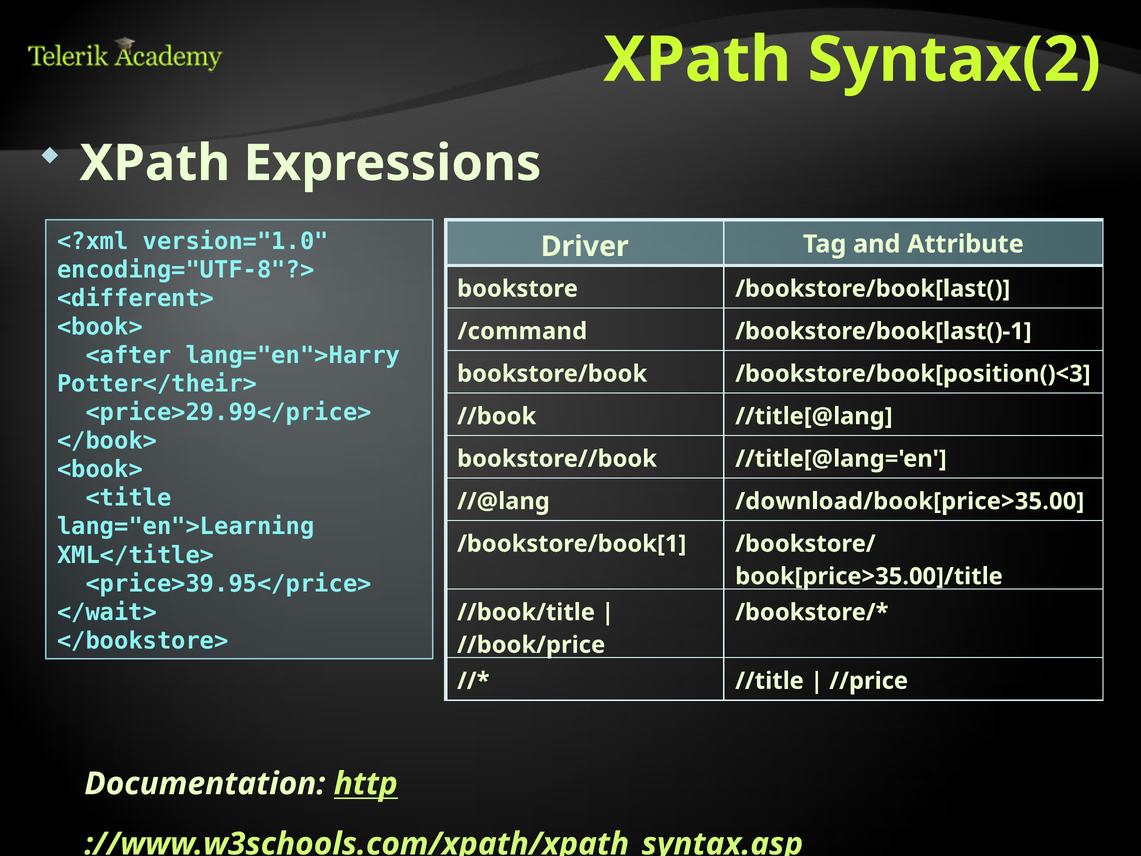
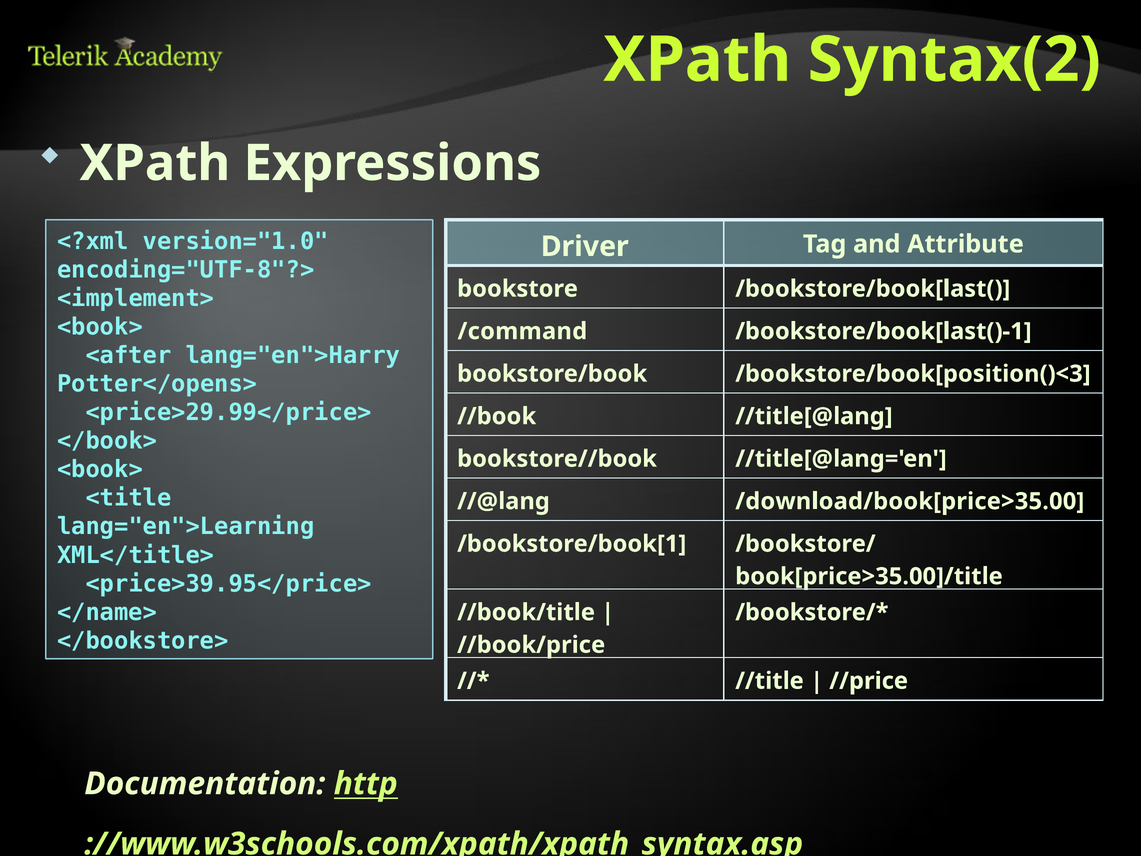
<different>: <different> -> <implement>
Potter</their>: Potter</their> -> Potter</opens>
</wait>: </wait> -> </name>
